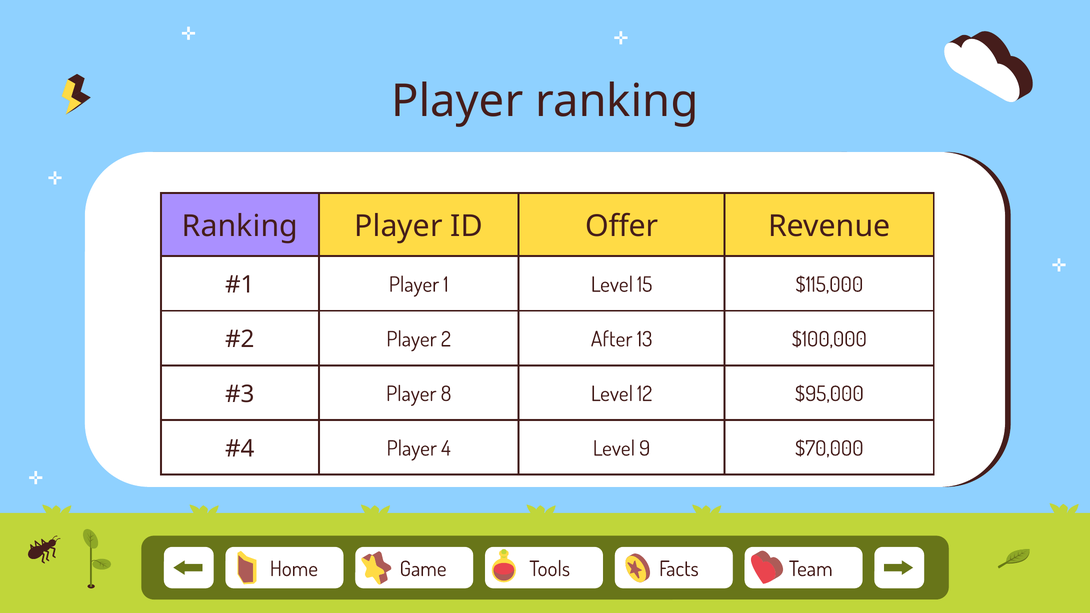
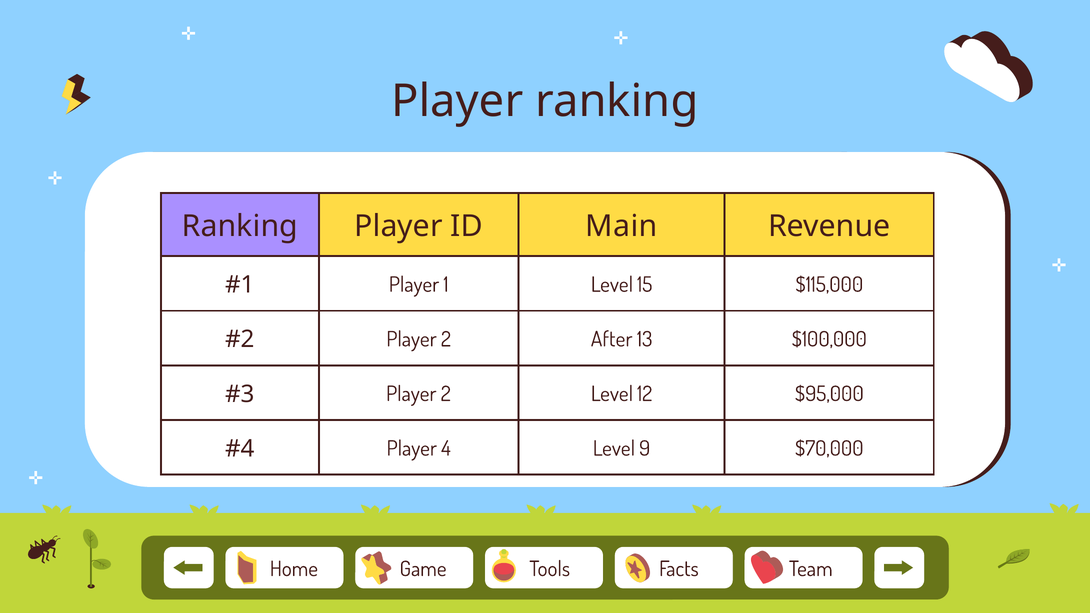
Offer: Offer -> Main
8 at (446, 394): 8 -> 2
